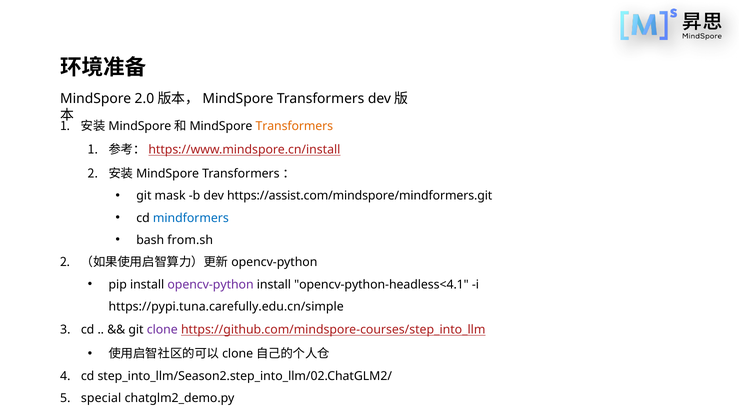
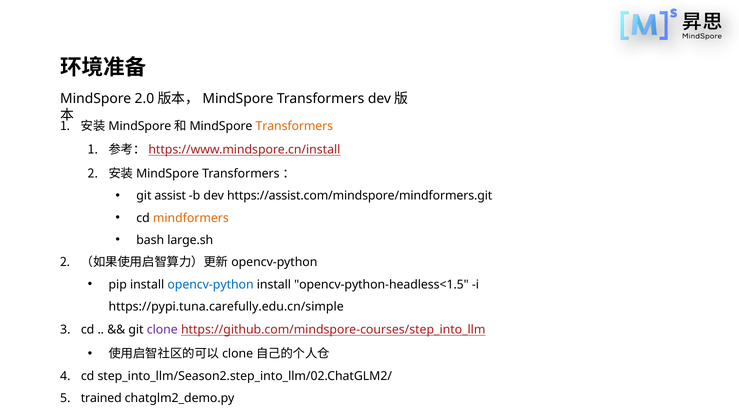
mask: mask -> assist
mindformers colour: blue -> orange
from.sh: from.sh -> large.sh
opencv-python colour: purple -> blue
opencv-python-headless<4.1: opencv-python-headless<4.1 -> opencv-python-headless<1.5
special: special -> trained
